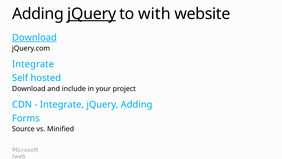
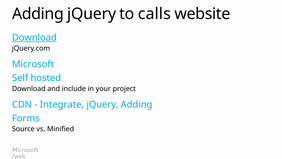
jQuery at (92, 14) underline: present -> none
with: with -> calls
Integrate at (33, 64): Integrate -> Microsoft
